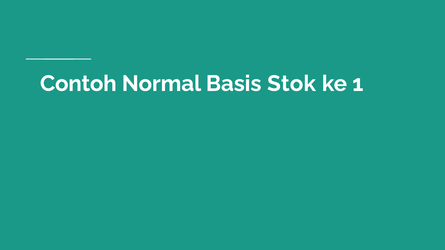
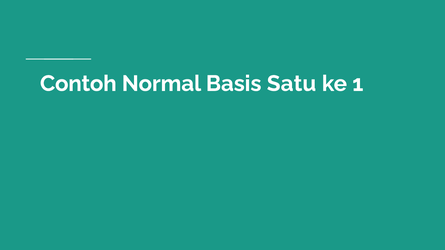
Stok: Stok -> Satu
